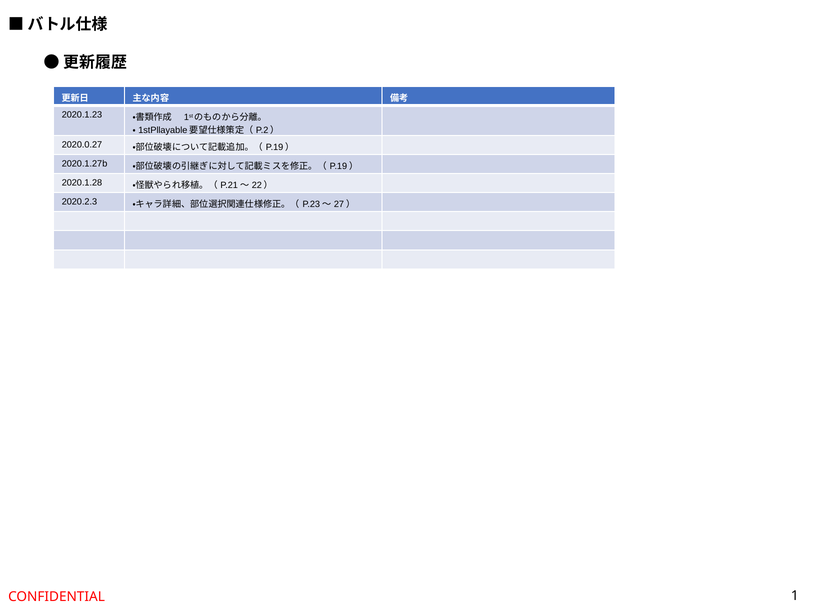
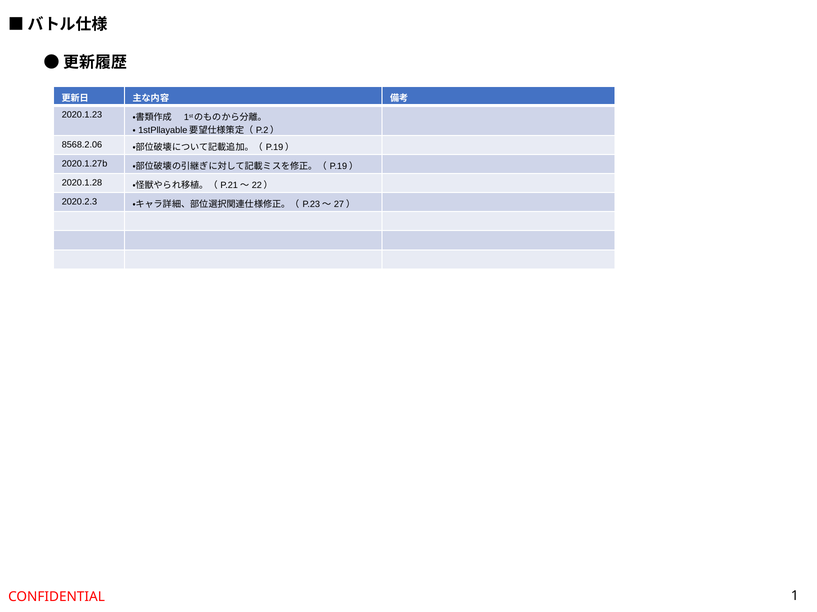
2020.0.27: 2020.0.27 -> 8568.2.06
